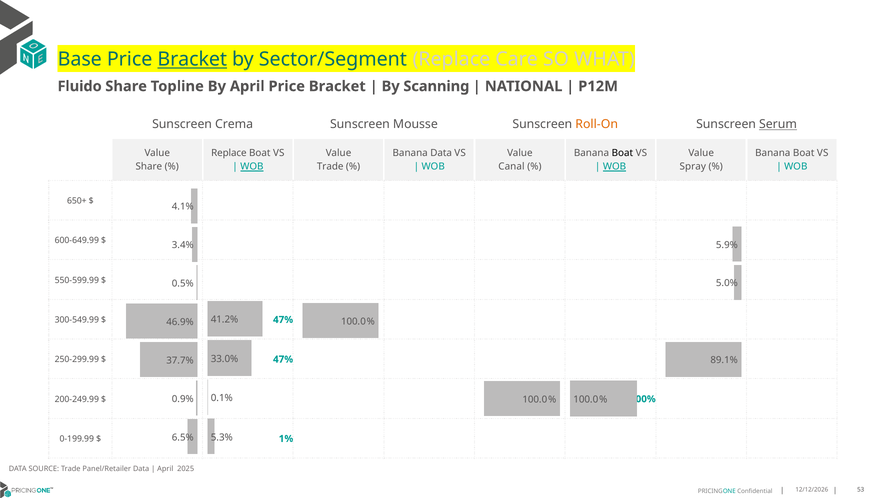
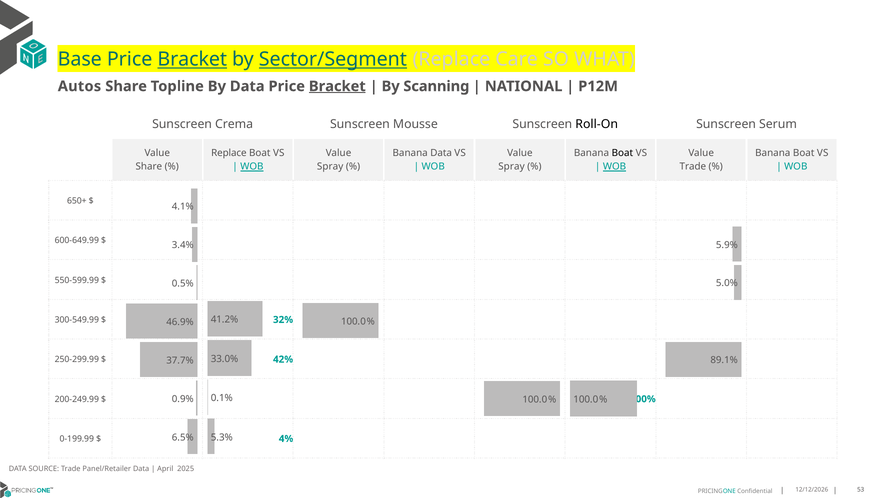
Sector/Segment underline: none -> present
Fluido: Fluido -> Autos
By April: April -> Data
Bracket at (337, 86) underline: none -> present
Roll-On colour: orange -> black
Serum underline: present -> none
Trade at (330, 167): Trade -> Spray
Canal at (511, 167): Canal -> Spray
Spray at (693, 167): Spray -> Trade
47% at (283, 320): 47% -> 32%
47% at (283, 360): 47% -> 42%
1%: 1% -> 4%
